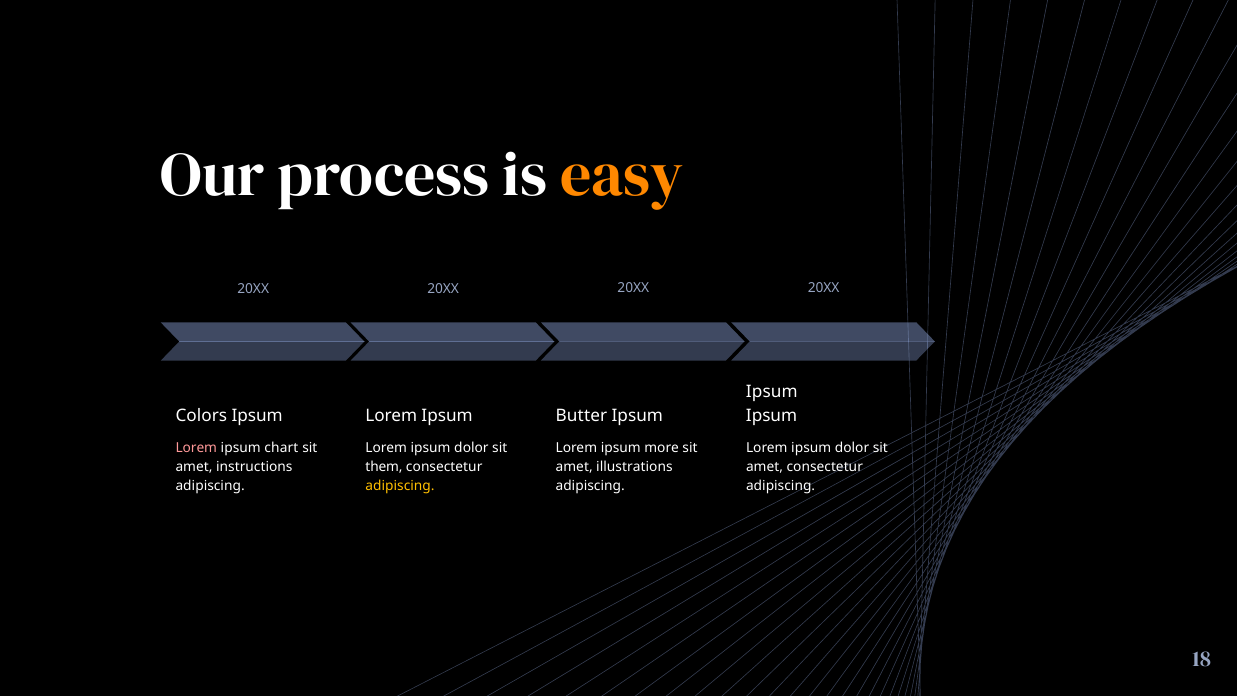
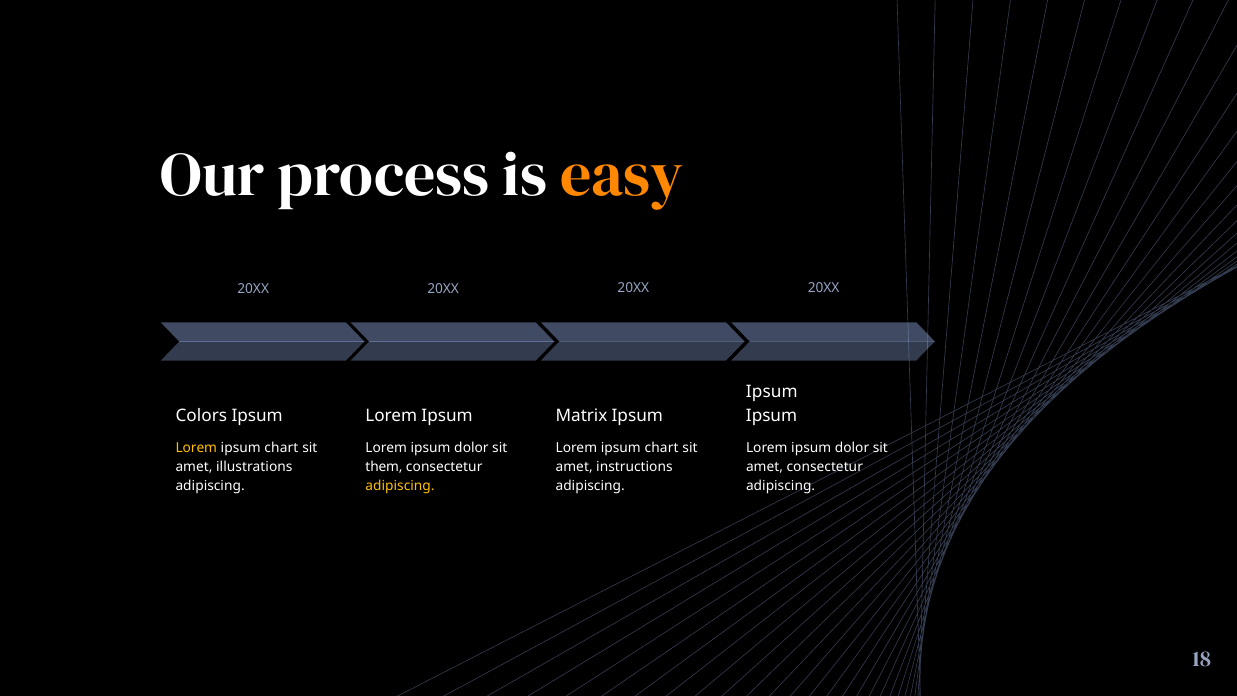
Butter: Butter -> Matrix
Lorem at (196, 448) colour: pink -> yellow
more at (662, 448): more -> chart
instructions: instructions -> illustrations
illustrations: illustrations -> instructions
